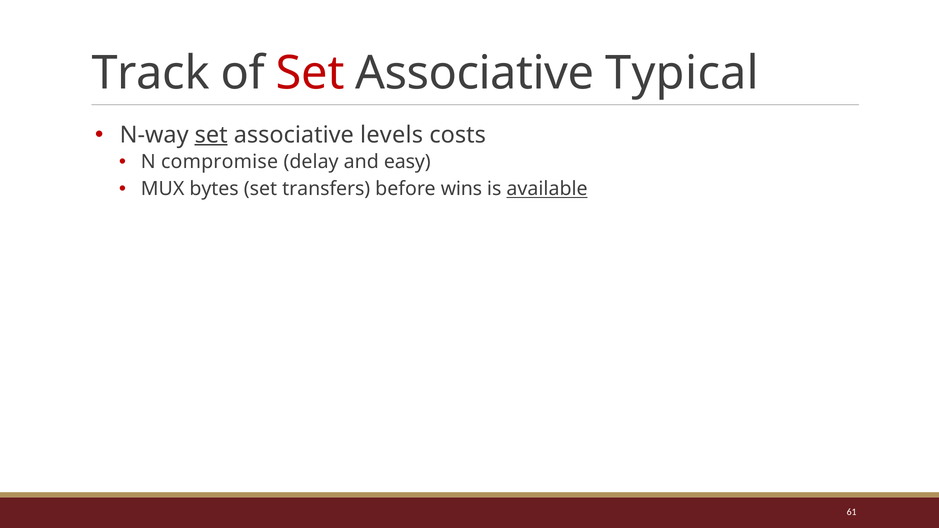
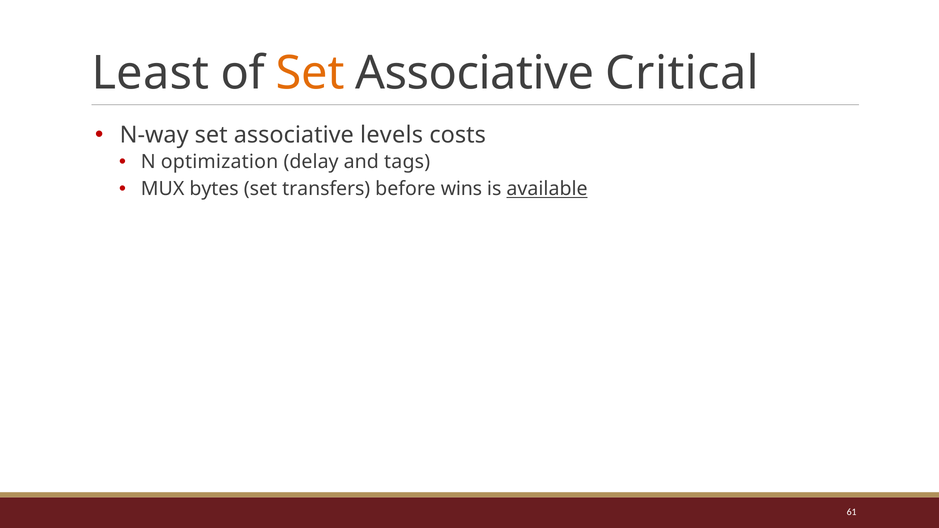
Track: Track -> Least
Set at (310, 73) colour: red -> orange
Typical: Typical -> Critical
set at (211, 135) underline: present -> none
compromise: compromise -> optimization
easy: easy -> tags
